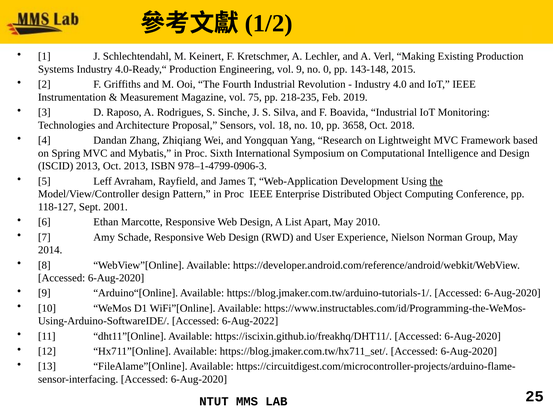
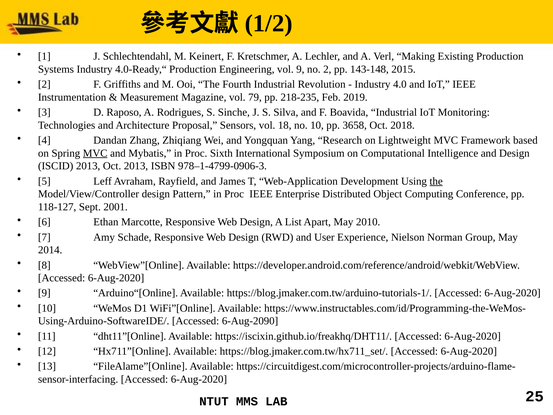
no 0: 0 -> 2
75: 75 -> 79
MVC at (95, 153) underline: none -> present
6-Aug-2022: 6-Aug-2022 -> 6-Aug-2090
